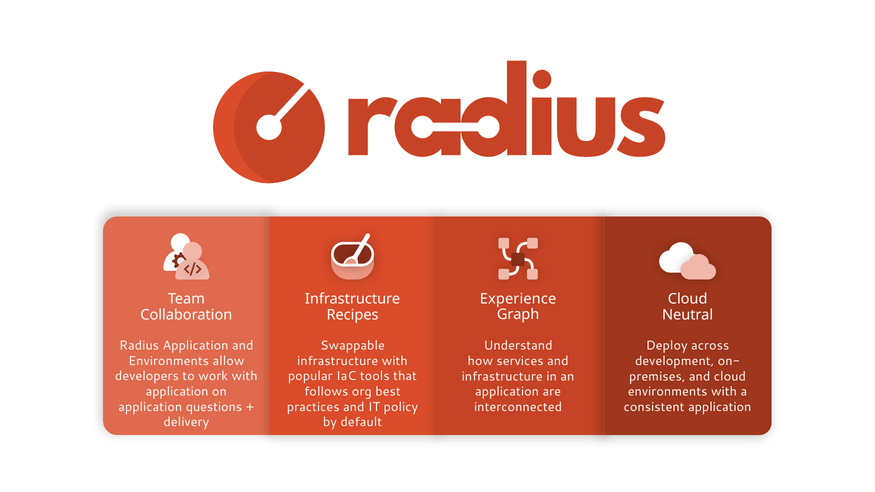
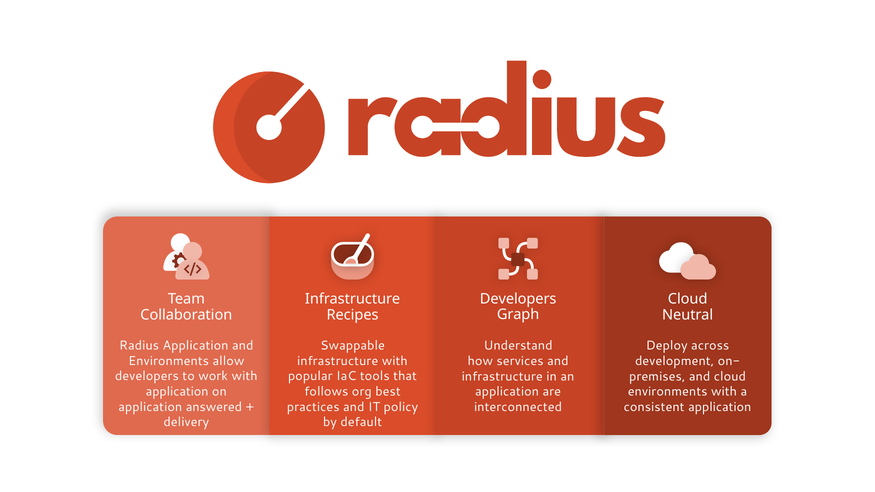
Experience at (518, 299): Experience -> Developers
questions: questions -> answered
